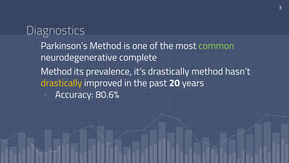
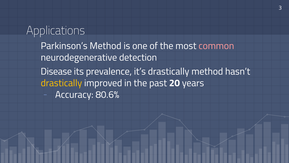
Diagnostics: Diagnostics -> Applications
common colour: light green -> pink
complete: complete -> detection
Method at (56, 71): Method -> Disease
